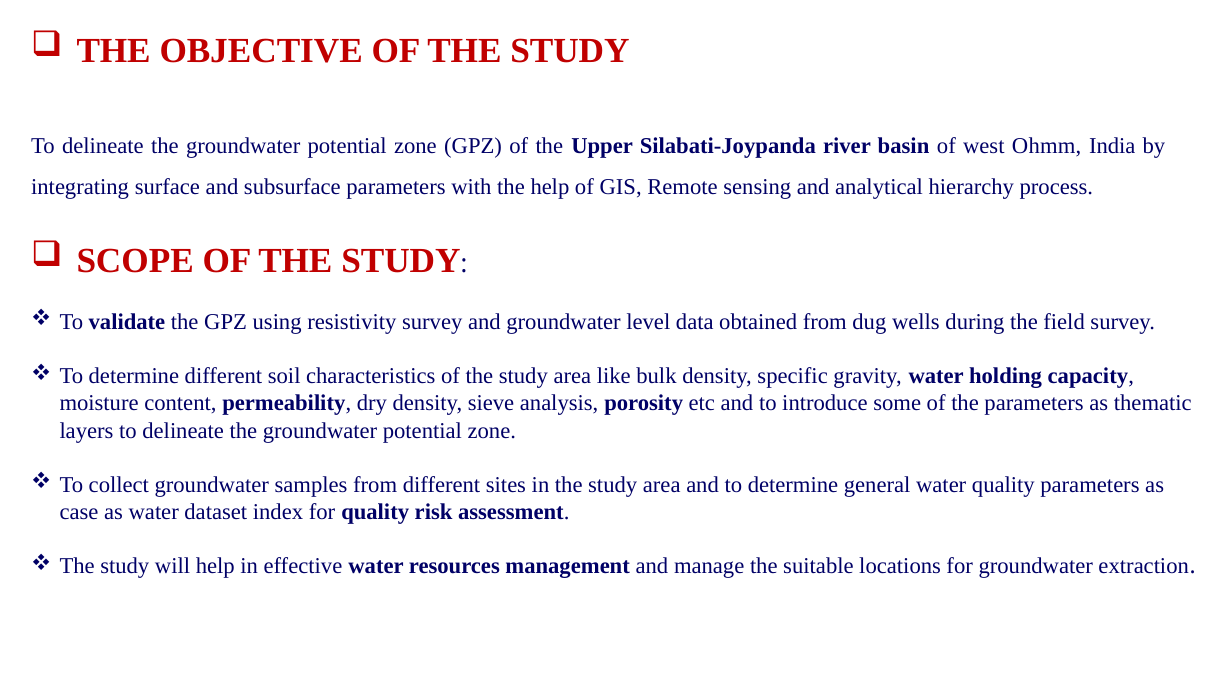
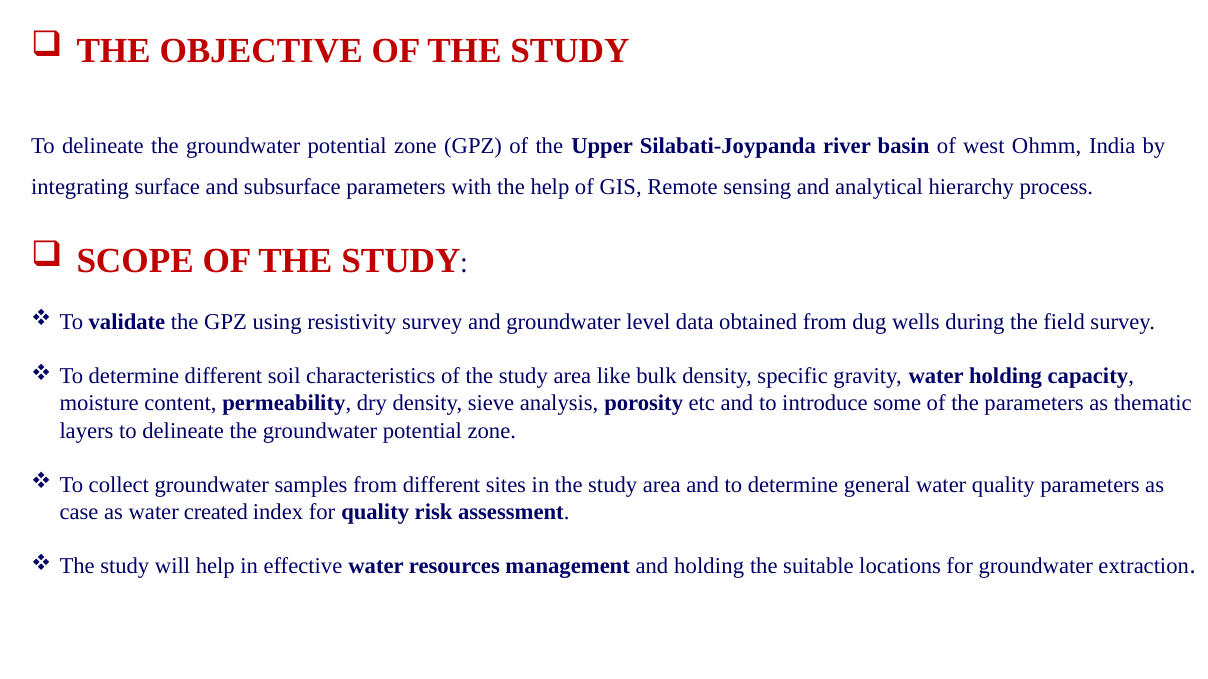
dataset: dataset -> created
and manage: manage -> holding
